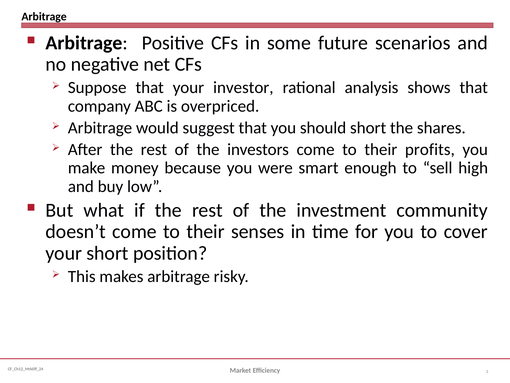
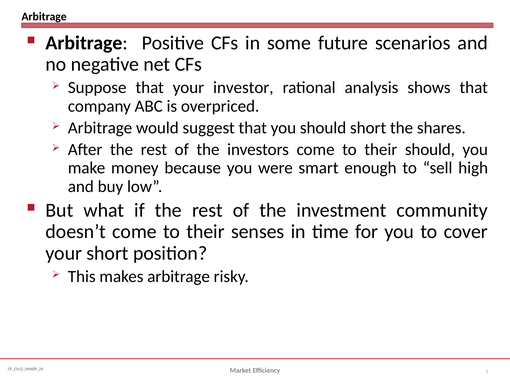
their profits: profits -> should
